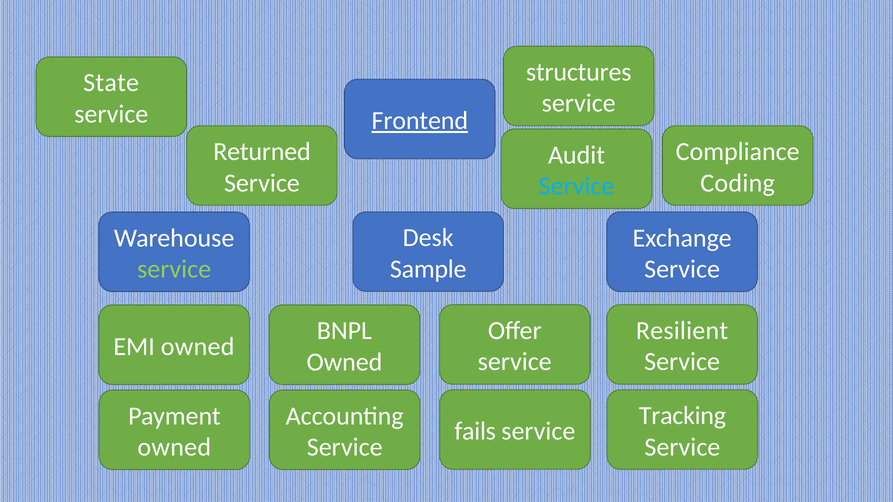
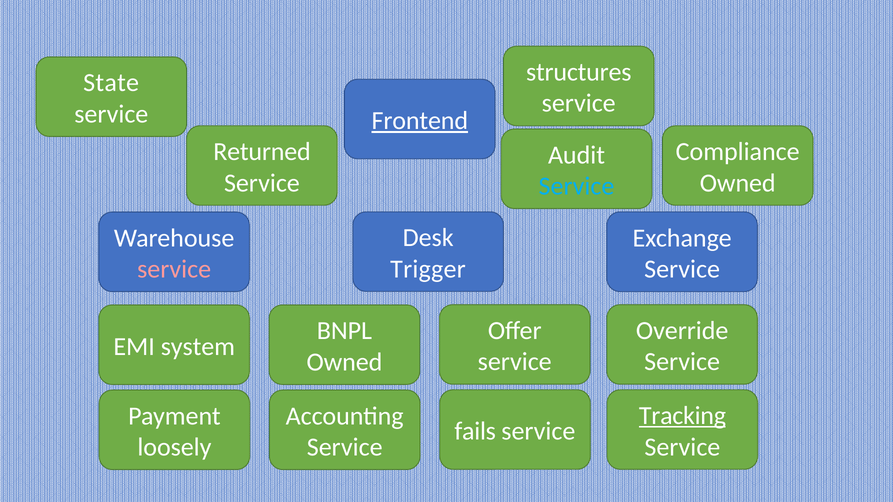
Coding at (738, 183): Coding -> Owned
Sample: Sample -> Trigger
service at (174, 269) colour: light green -> pink
Resilient: Resilient -> Override
EMI owned: owned -> system
Tracking underline: none -> present
owned at (174, 447): owned -> loosely
